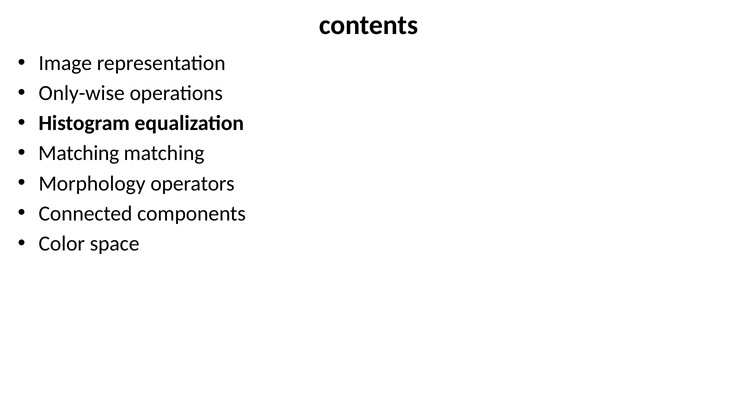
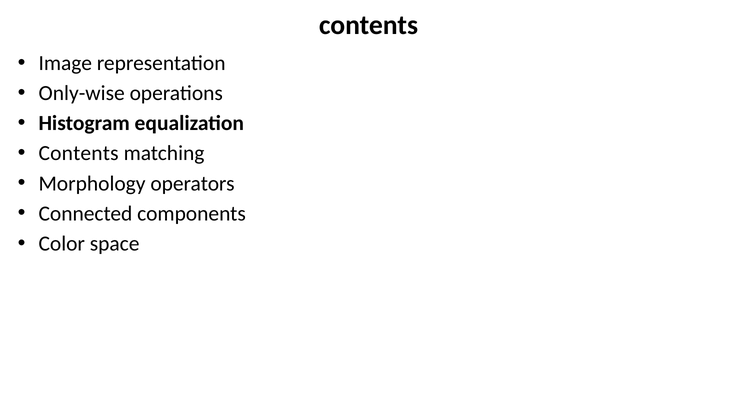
Matching at (79, 154): Matching -> Contents
